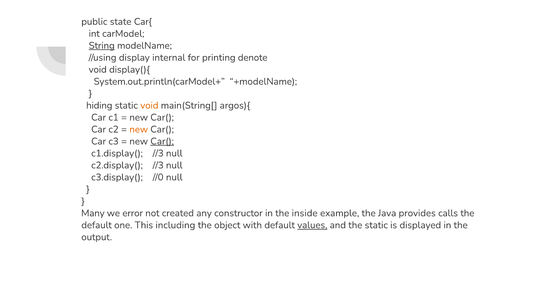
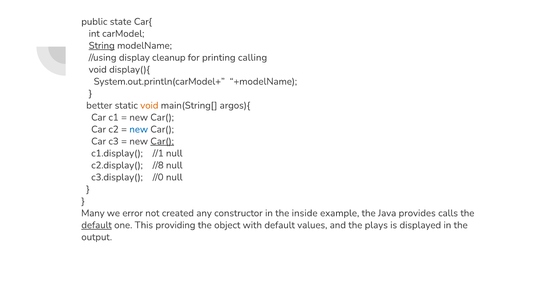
internal: internal -> cleanup
denote: denote -> calling
hiding: hiding -> better
new at (139, 129) colour: orange -> blue
c1.display( //3: //3 -> //1
c2.display( //3: //3 -> //8
default at (97, 225) underline: none -> present
including: including -> providing
values underline: present -> none
the static: static -> plays
